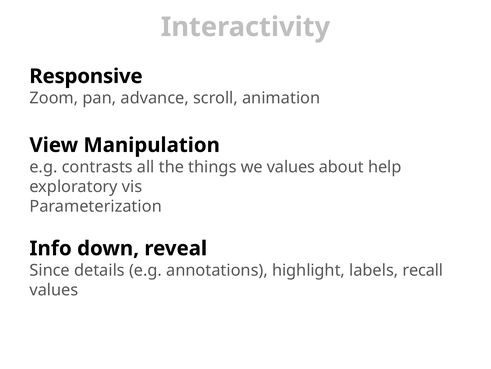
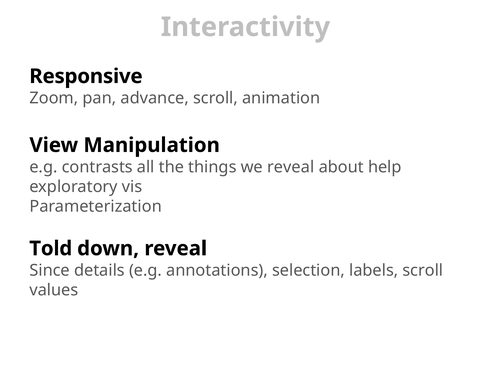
we values: values -> reveal
Info: Info -> Told
highlight: highlight -> selection
labels recall: recall -> scroll
